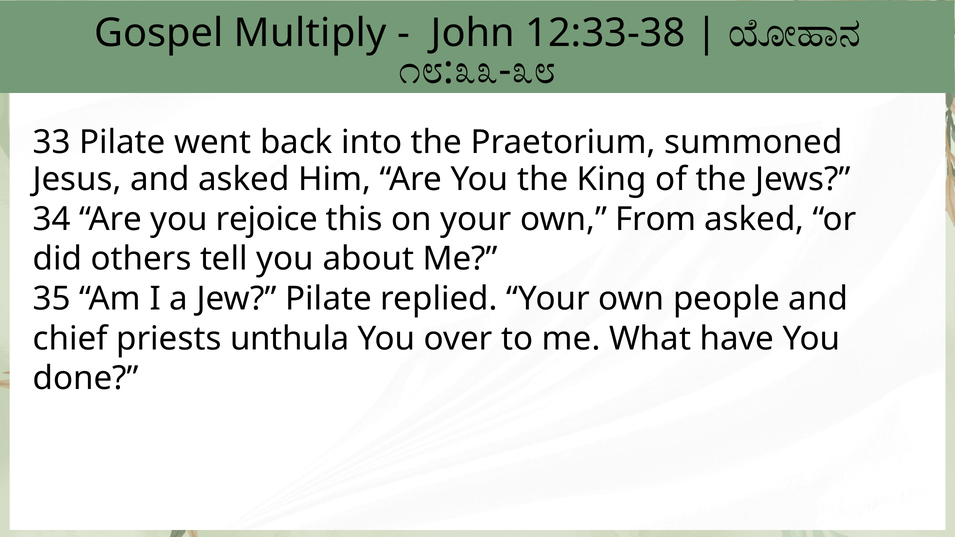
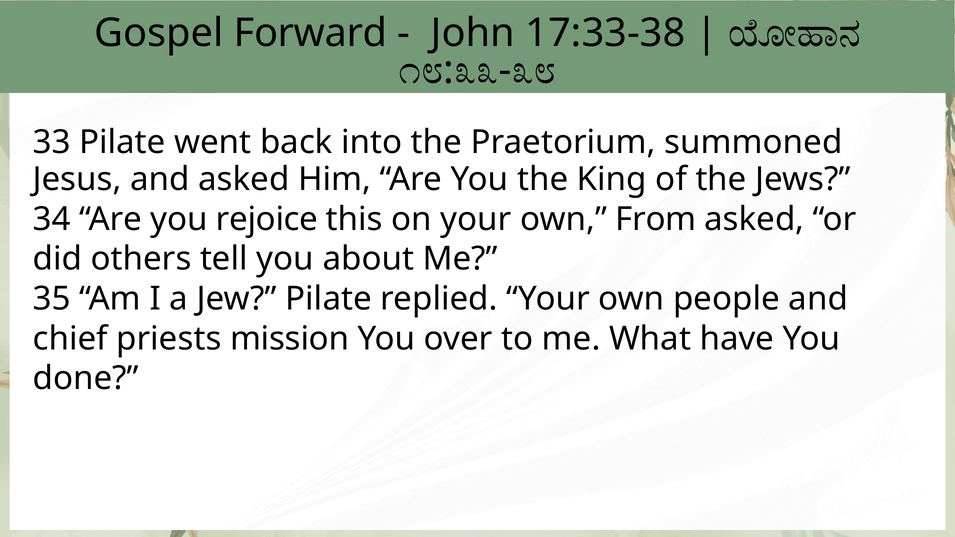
Multiply: Multiply -> Forward
12:33-38: 12:33-38 -> 17:33-38
unthula: unthula -> mission
